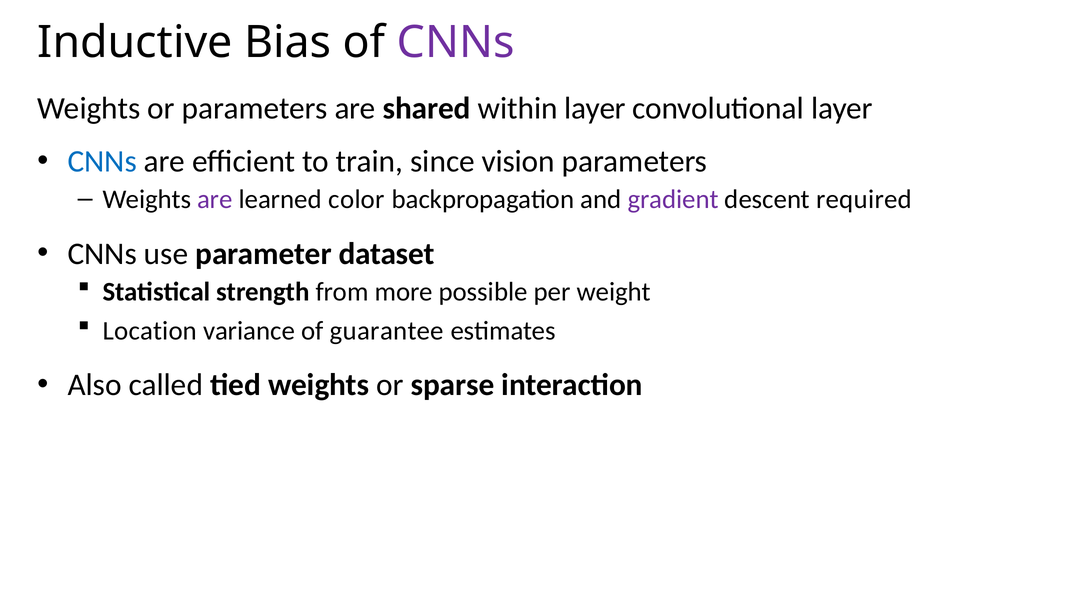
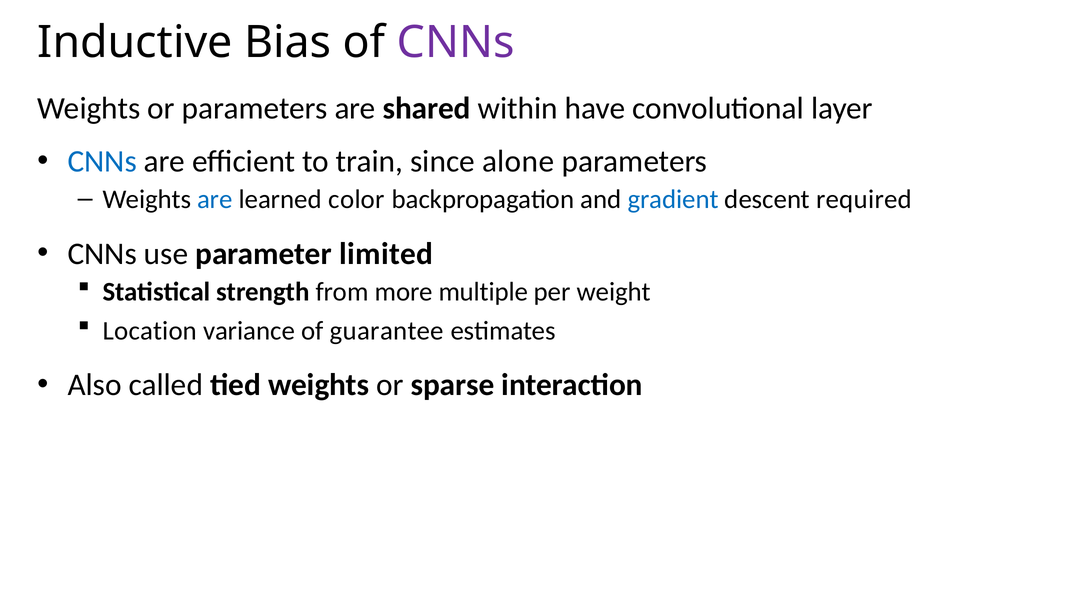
within layer: layer -> have
vision: vision -> alone
are at (215, 199) colour: purple -> blue
gradient colour: purple -> blue
dataset: dataset -> limited
possible: possible -> multiple
